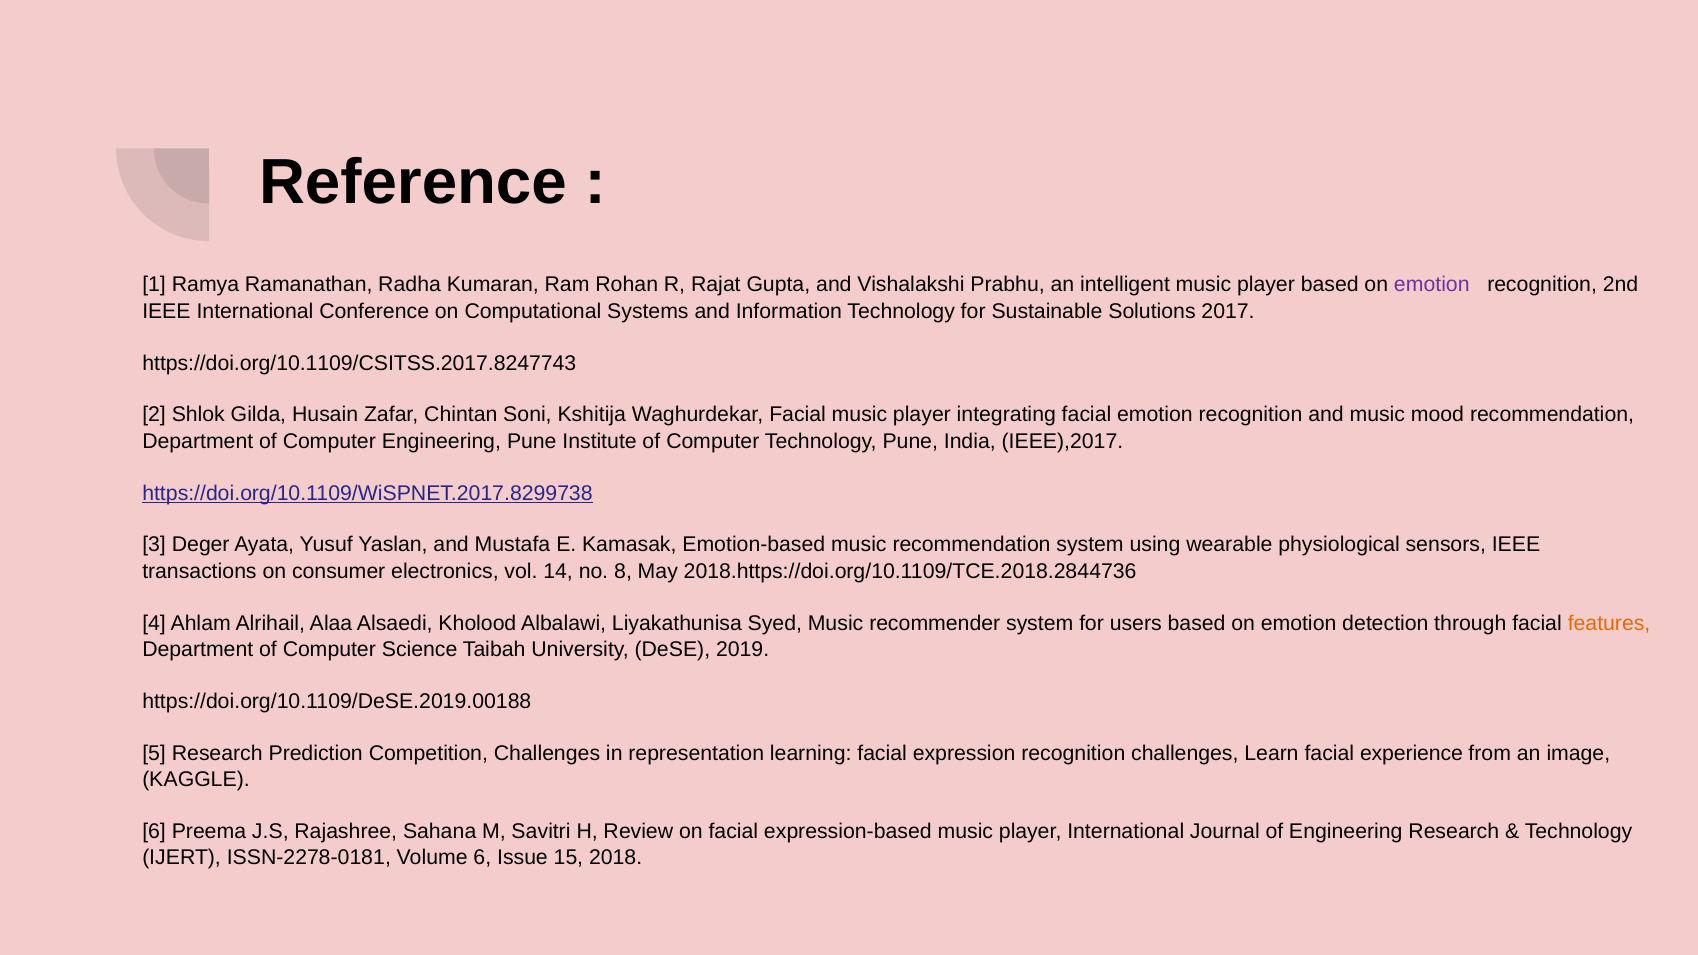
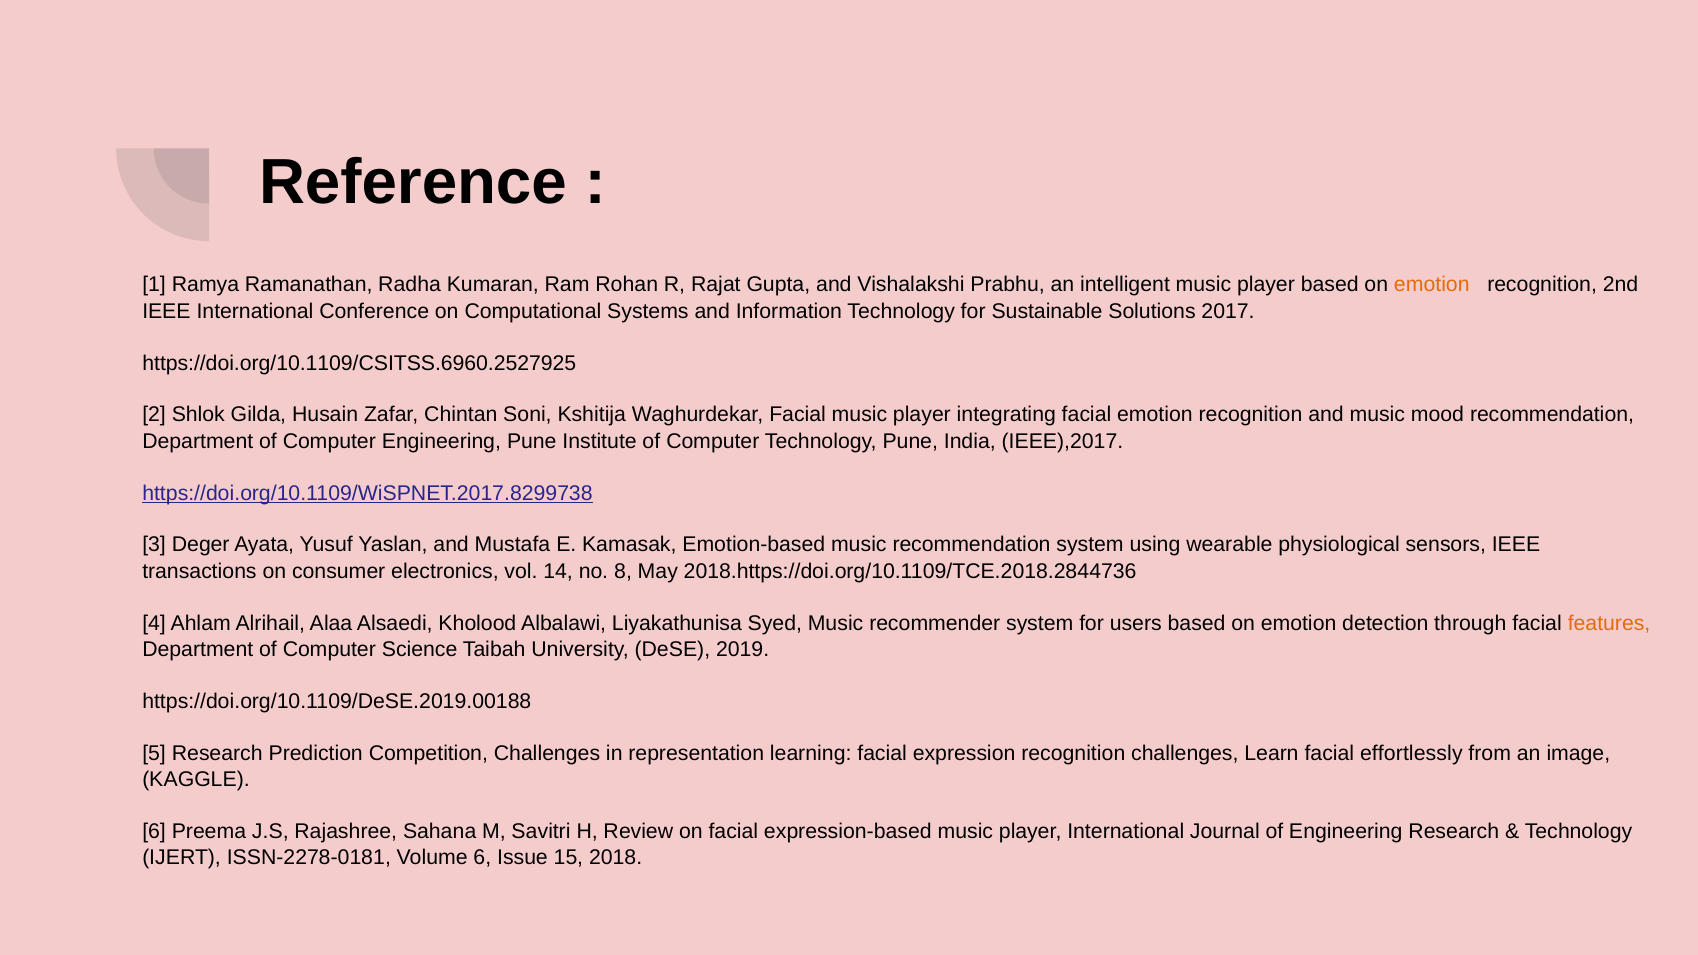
emotion at (1432, 285) colour: purple -> orange
https://doi.org/10.1109/CSITSS.2017.8247743: https://doi.org/10.1109/CSITSS.2017.8247743 -> https://doi.org/10.1109/CSITSS.6960.2527925
experience: experience -> effortlessly
